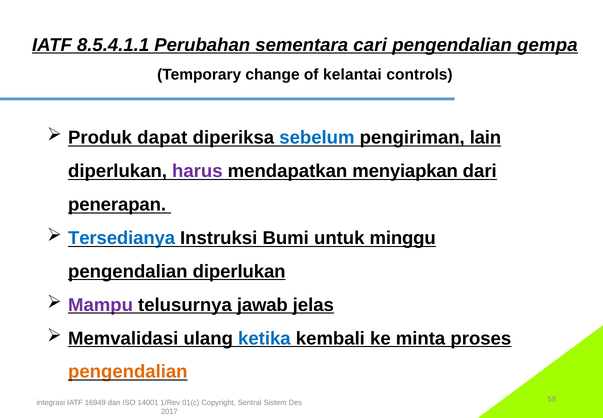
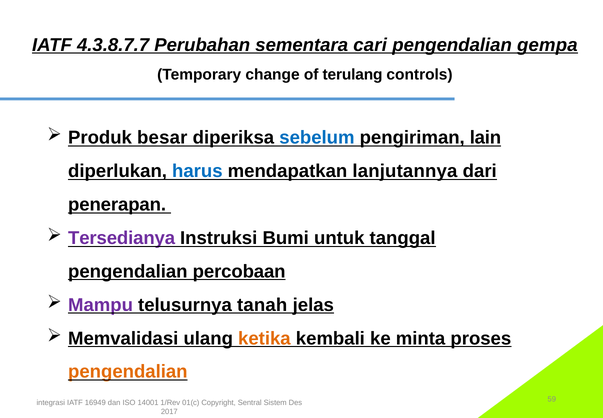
8.5.4.1.1: 8.5.4.1.1 -> 4.3.8.7.7
kelantai: kelantai -> terulang
dapat: dapat -> besar
harus colour: purple -> blue
menyiapkan: menyiapkan -> lanjutannya
Tersedianya colour: blue -> purple
minggu: minggu -> tanggal
pengendalian diperlukan: diperlukan -> percobaan
jawab: jawab -> tanah
ketika colour: blue -> orange
